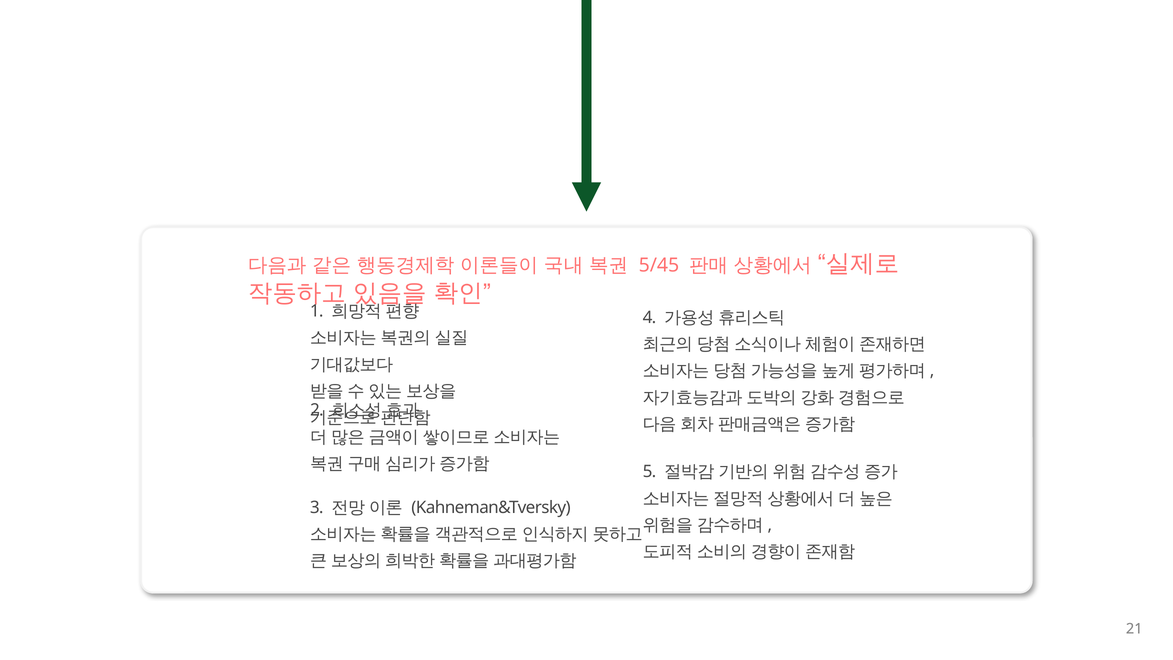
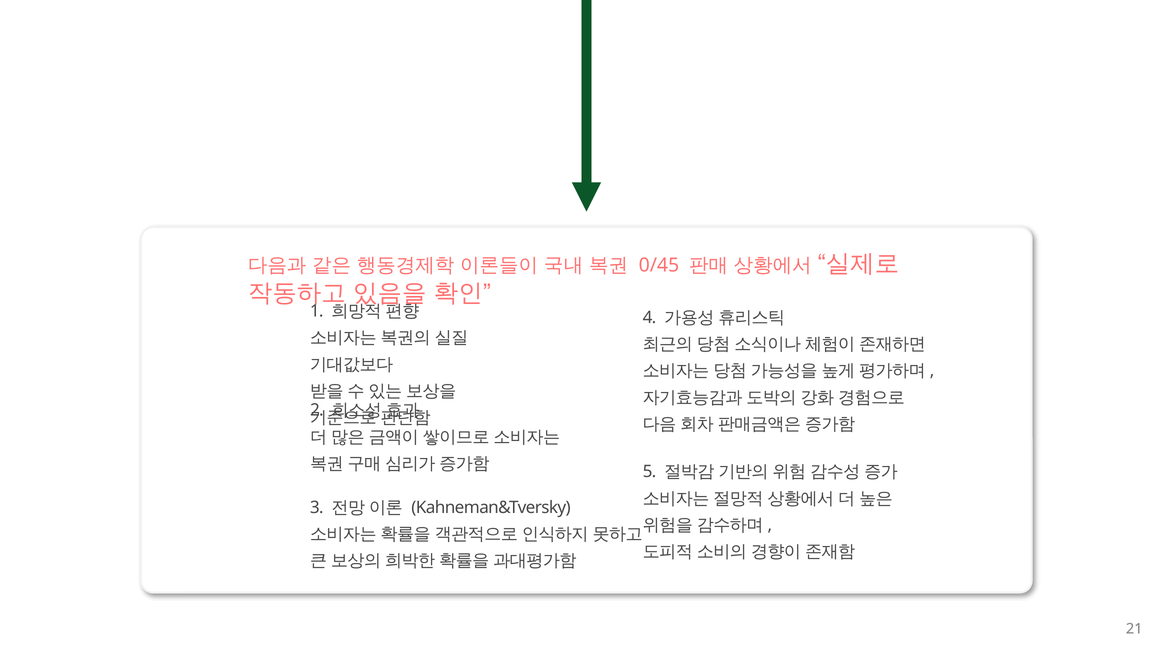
5/45: 5/45 -> 0/45
